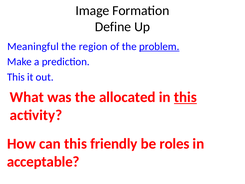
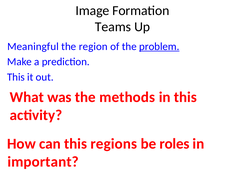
Define: Define -> Teams
allocated: allocated -> methods
this at (185, 97) underline: present -> none
friendly: friendly -> regions
acceptable: acceptable -> important
